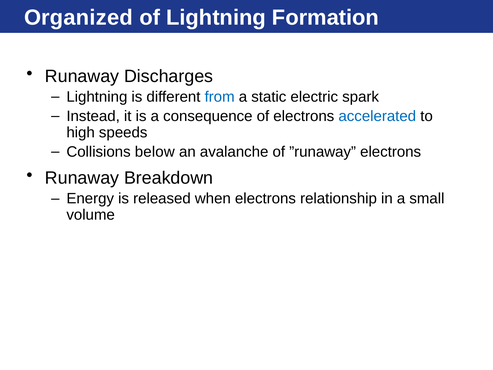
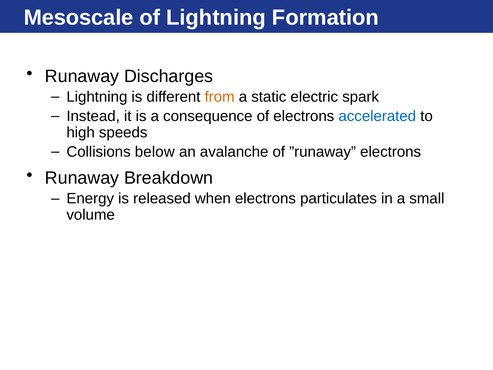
Organized: Organized -> Mesoscale
from colour: blue -> orange
relationship: relationship -> particulates
